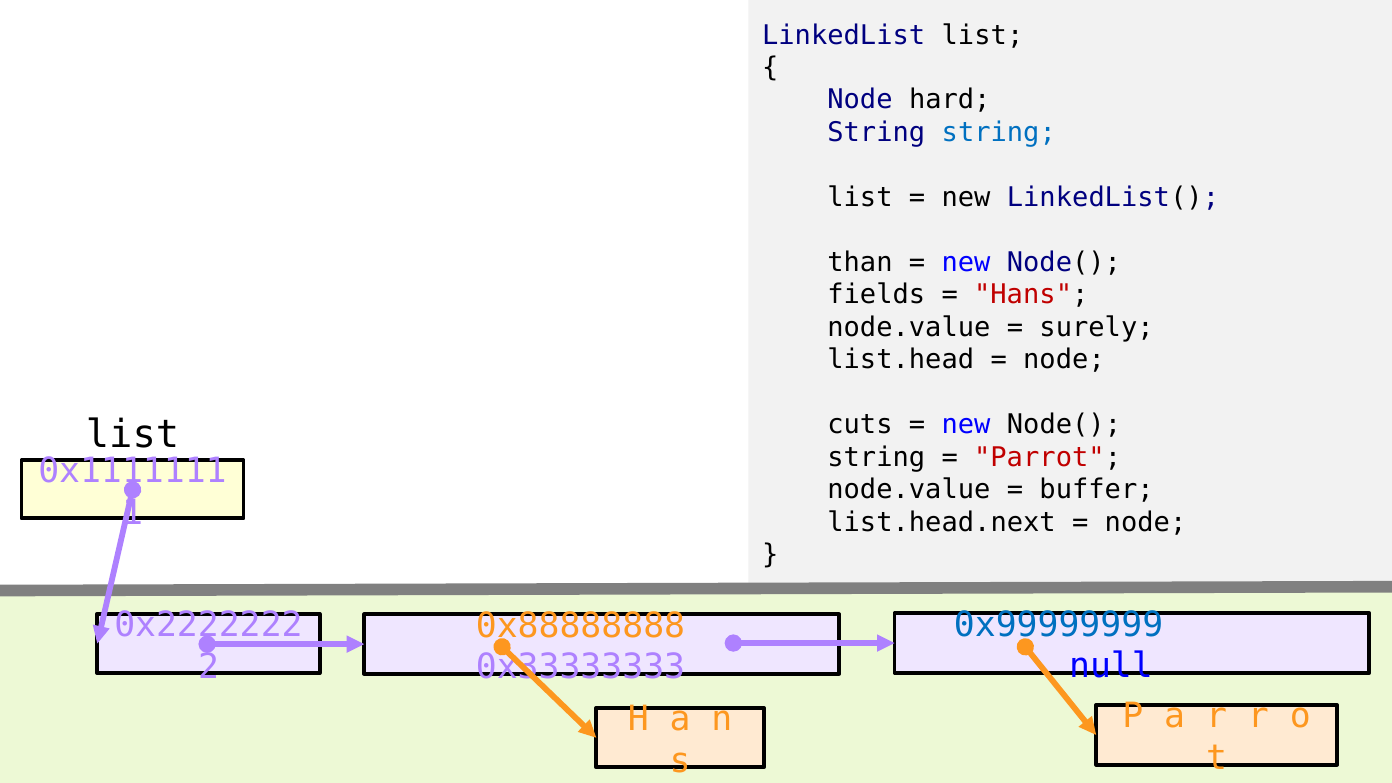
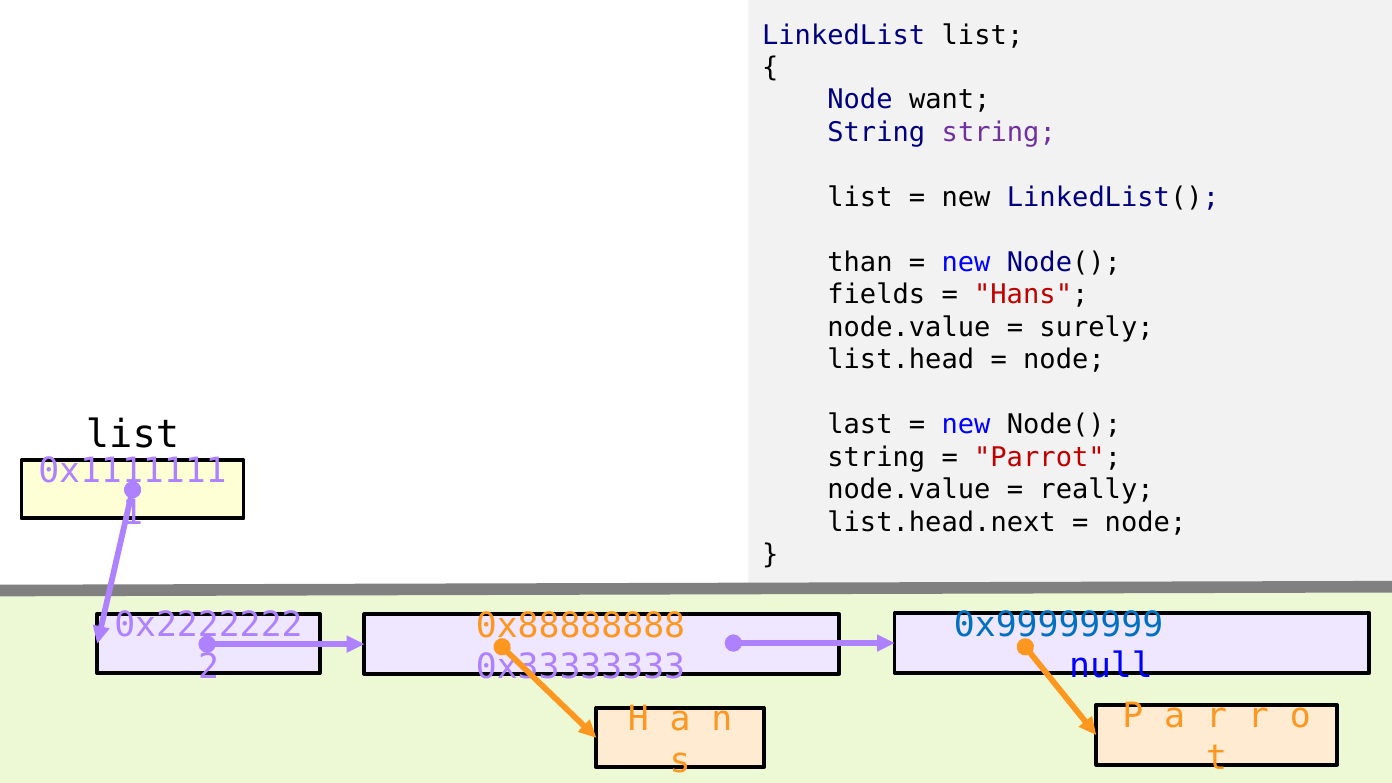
hard: hard -> want
string at (999, 133) colour: blue -> purple
cuts: cuts -> last
buffer: buffer -> really
